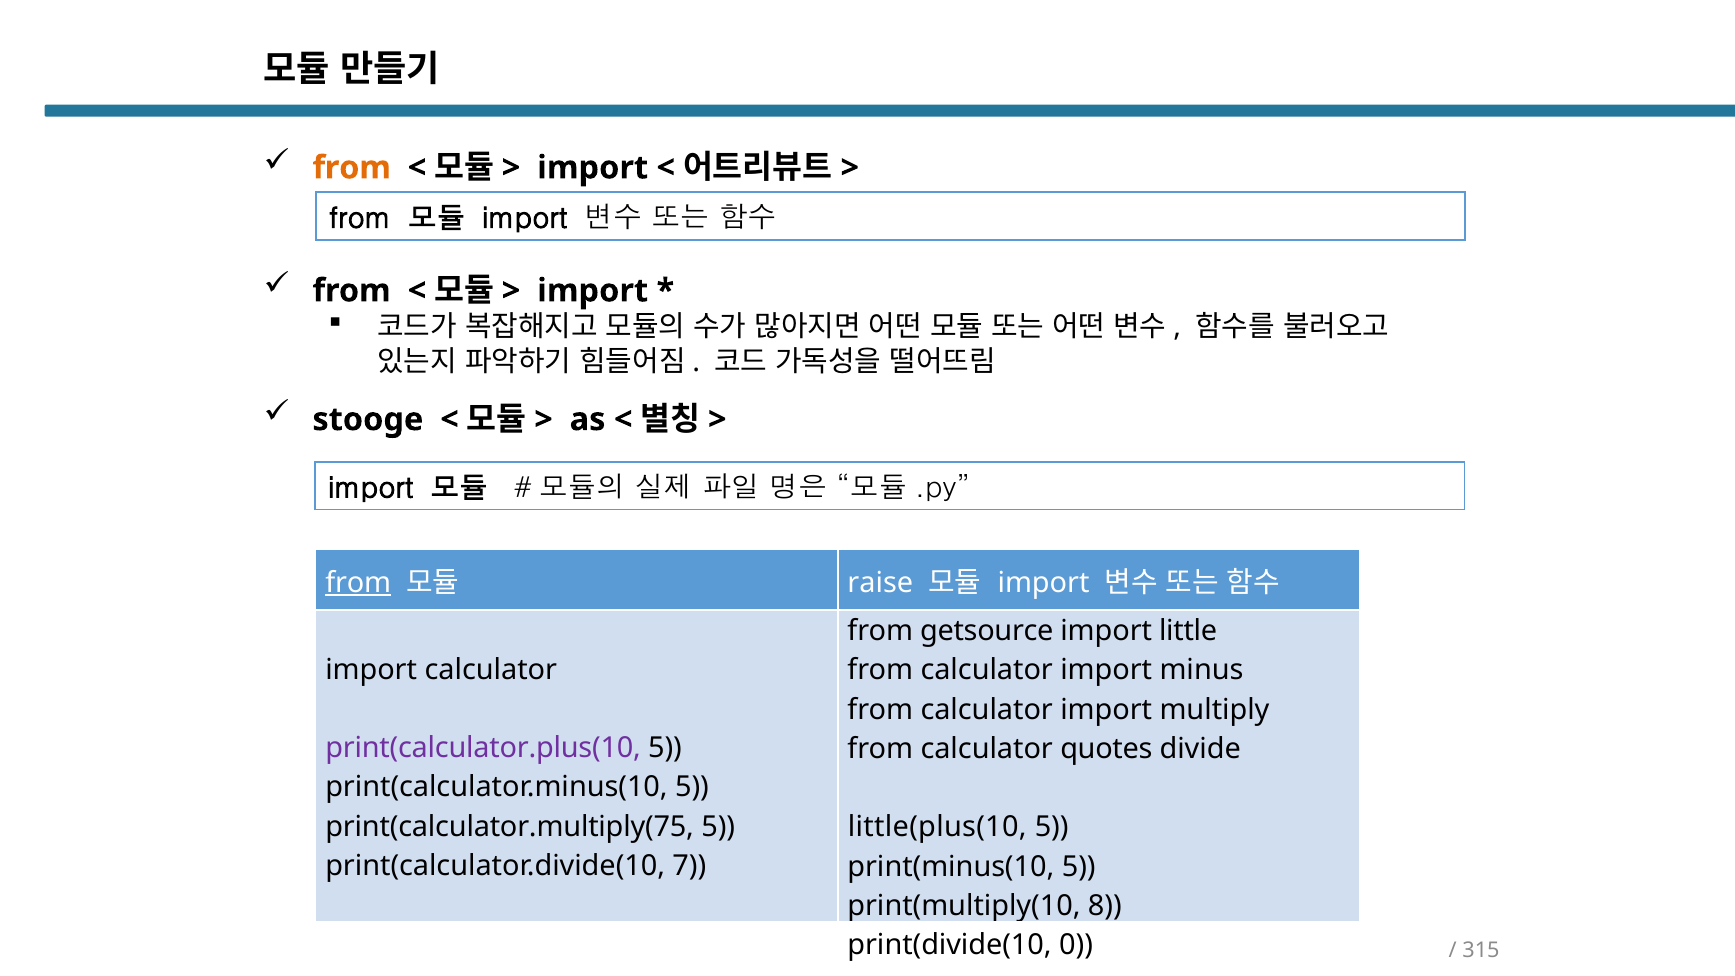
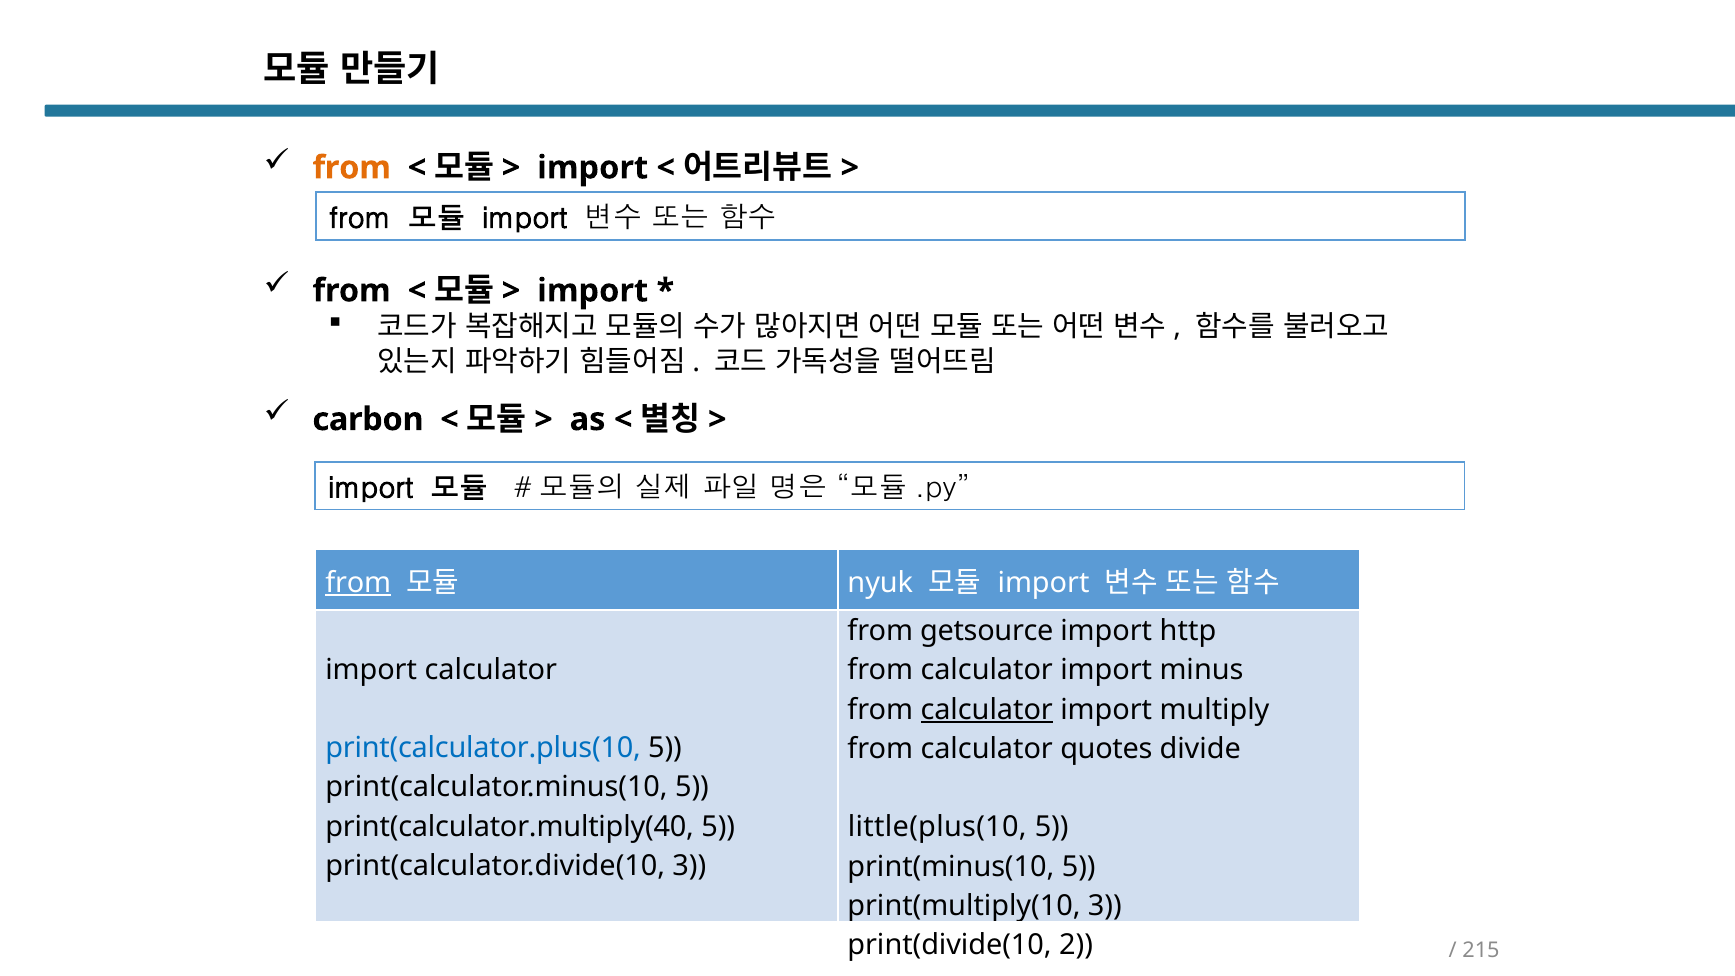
stooge: stooge -> carbon
raise: raise -> nyuk
little: little -> http
calculator at (987, 710) underline: none -> present
print(calculator.plus(10 colour: purple -> blue
print(calculator.multiply(75: print(calculator.multiply(75 -> print(calculator.multiply(40
print(calculator.divide(10 7: 7 -> 3
print(multiply(10 8: 8 -> 3
0: 0 -> 2
315: 315 -> 215
